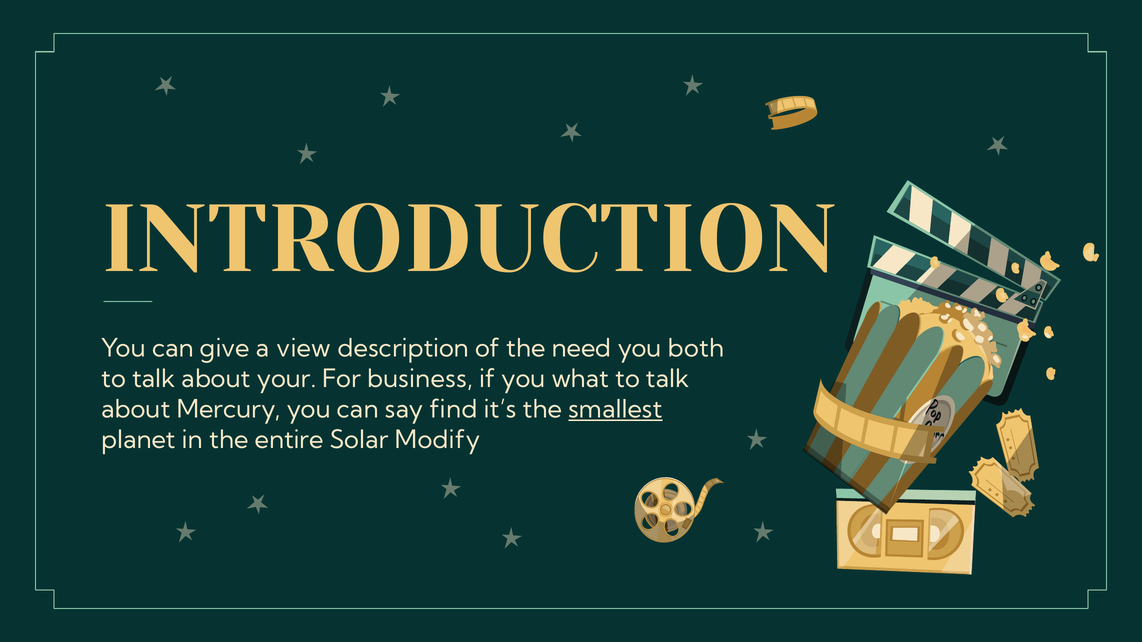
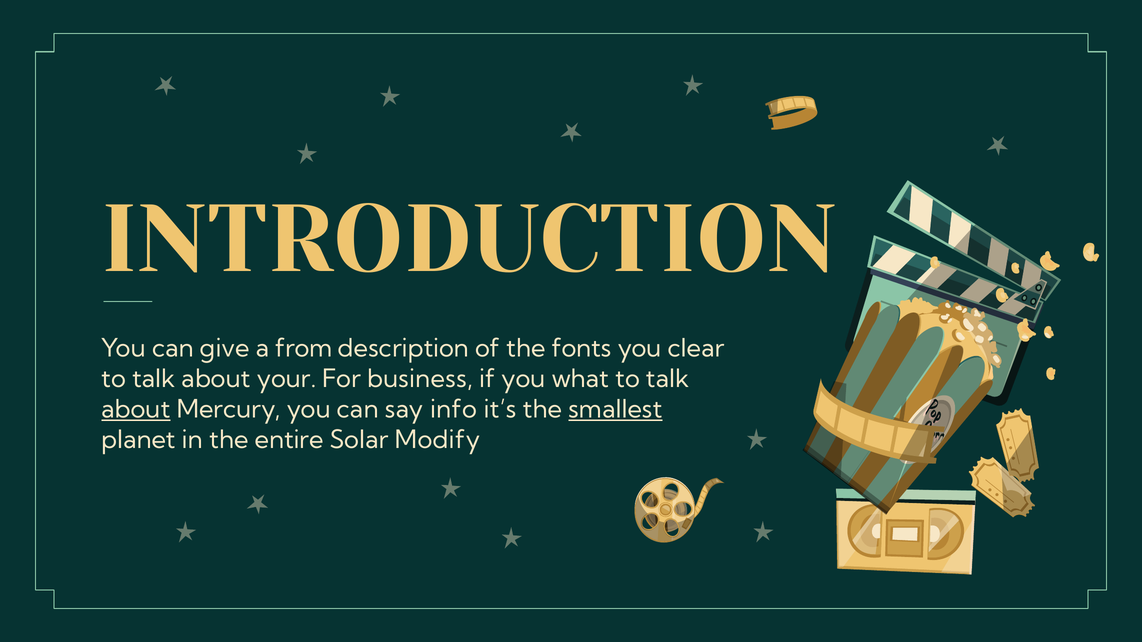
view: view -> from
need: need -> fonts
both: both -> clear
about at (136, 410) underline: none -> present
find: find -> info
